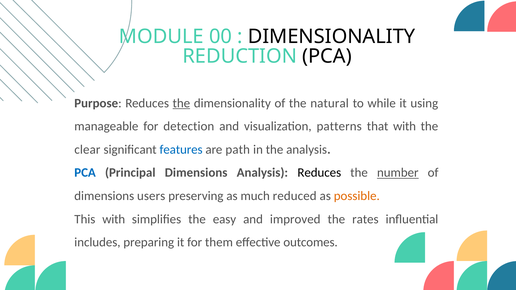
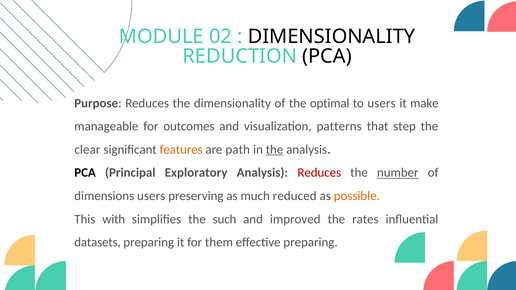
00: 00 -> 02
the at (181, 103) underline: present -> none
natural: natural -> optimal
to while: while -> users
using: using -> make
detection: detection -> outcomes
that with: with -> step
features colour: blue -> orange
the at (275, 150) underline: none -> present
PCA at (85, 173) colour: blue -> black
Principal Dimensions: Dimensions -> Exploratory
Reduces at (319, 173) colour: black -> red
easy: easy -> such
includes: includes -> datasets
effective outcomes: outcomes -> preparing
